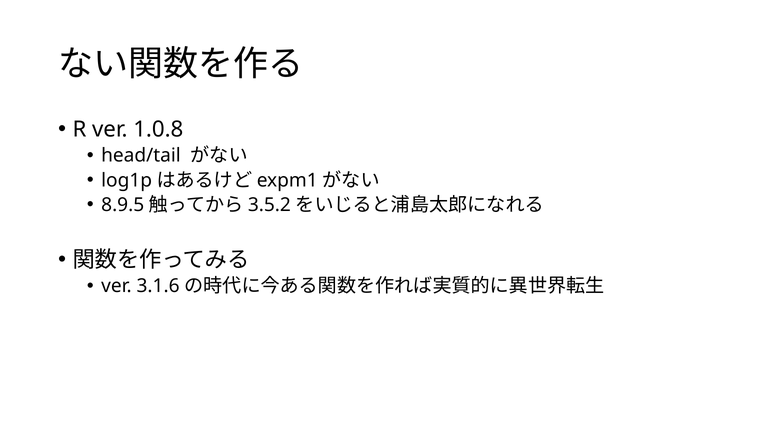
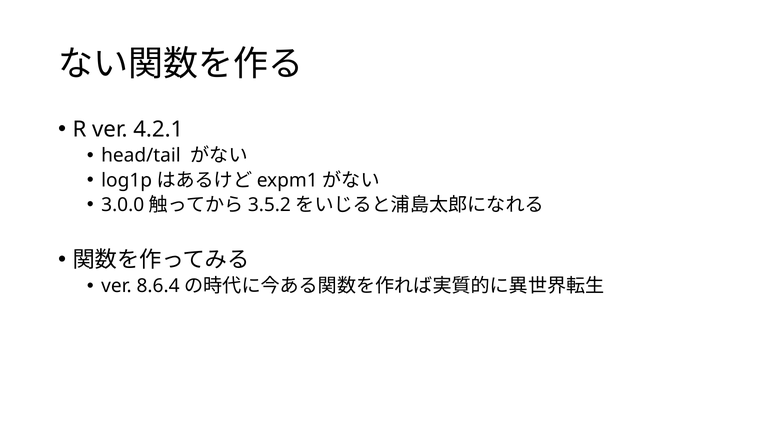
1.0.8: 1.0.8 -> 4.2.1
8.9.5: 8.9.5 -> 3.0.0
3.1.6: 3.1.6 -> 8.6.4
